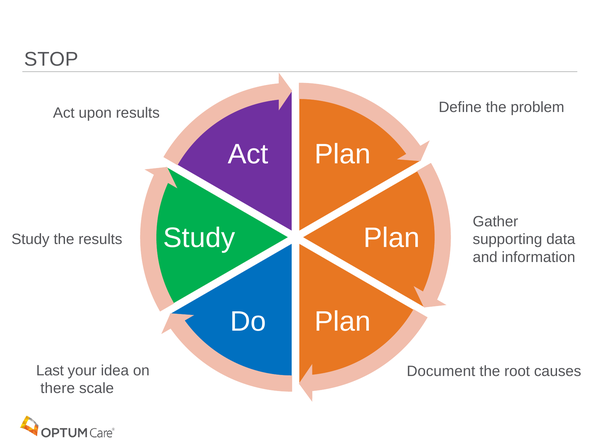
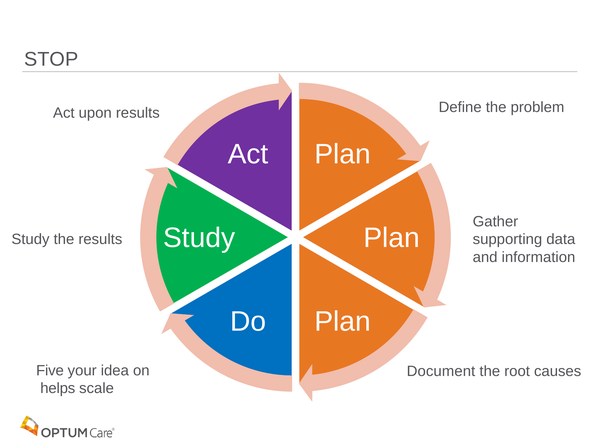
Last: Last -> Five
there: there -> helps
